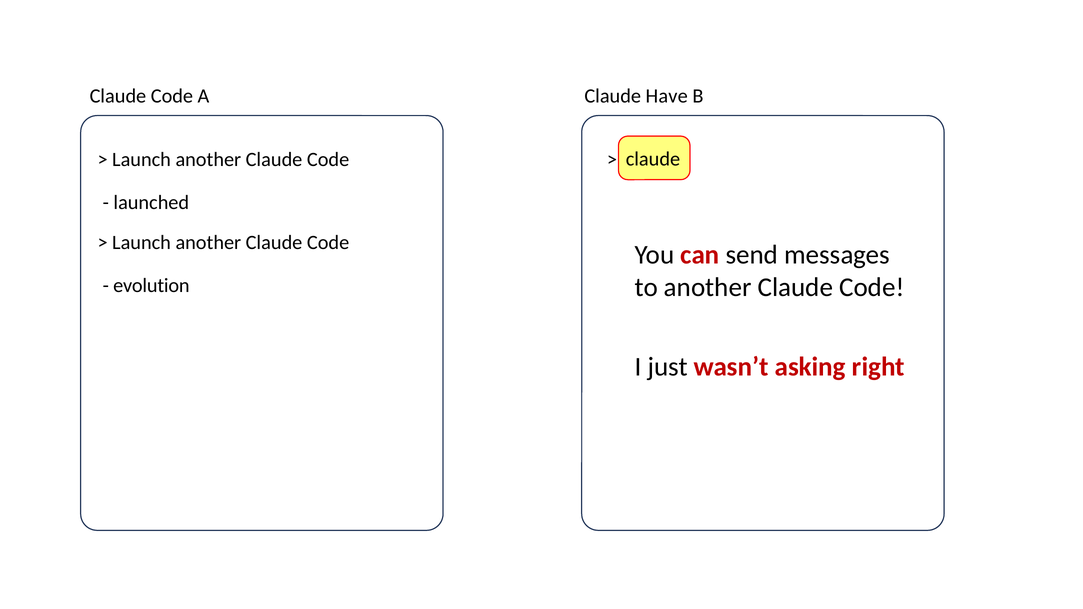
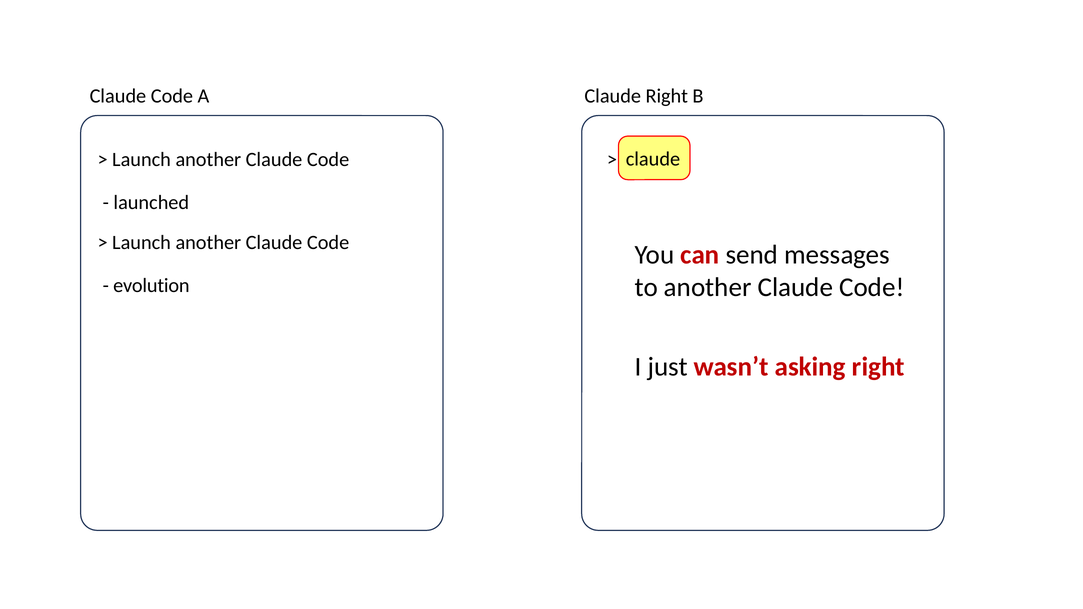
Claude Have: Have -> Right
